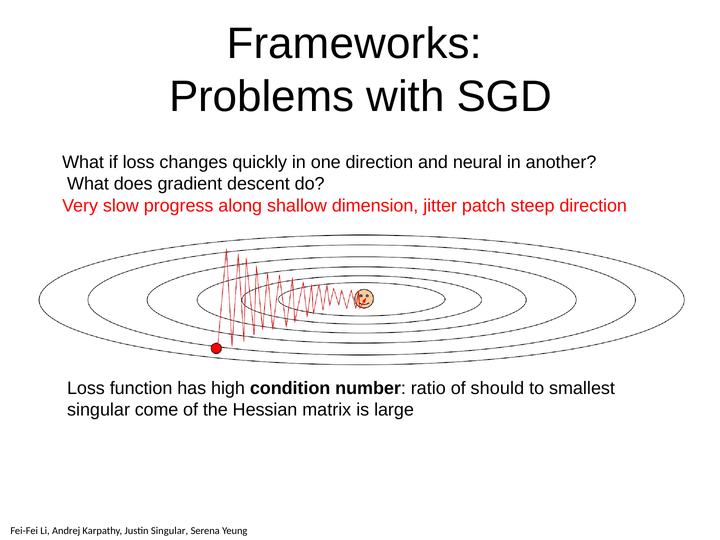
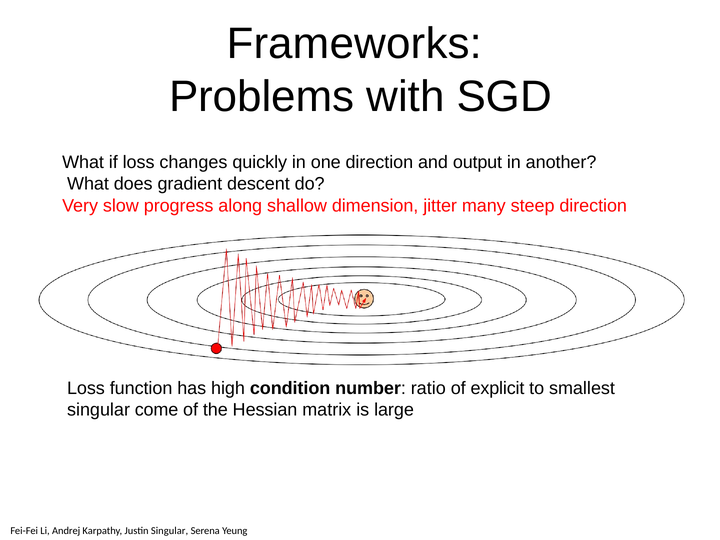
neural: neural -> output
patch: patch -> many
should: should -> explicit
